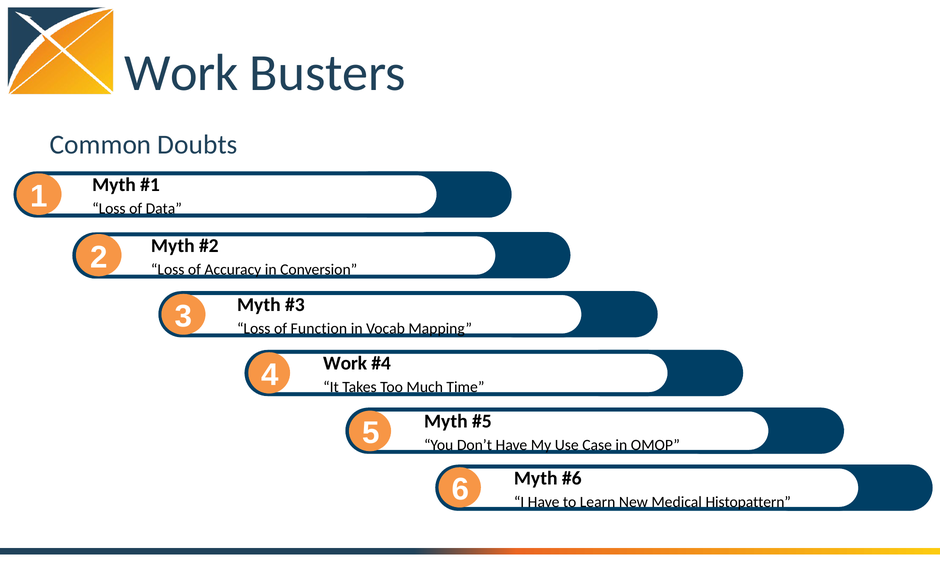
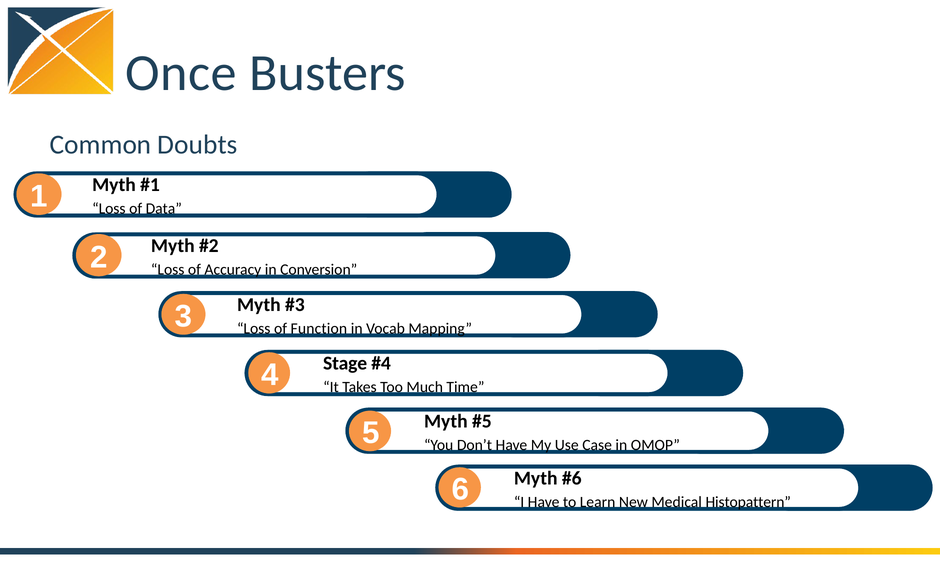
Work at (181, 73): Work -> Once
Work at (345, 364): Work -> Stage
